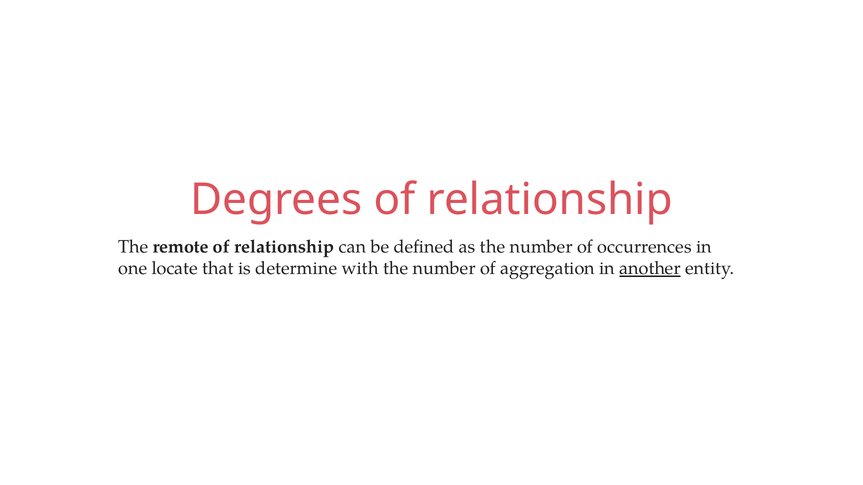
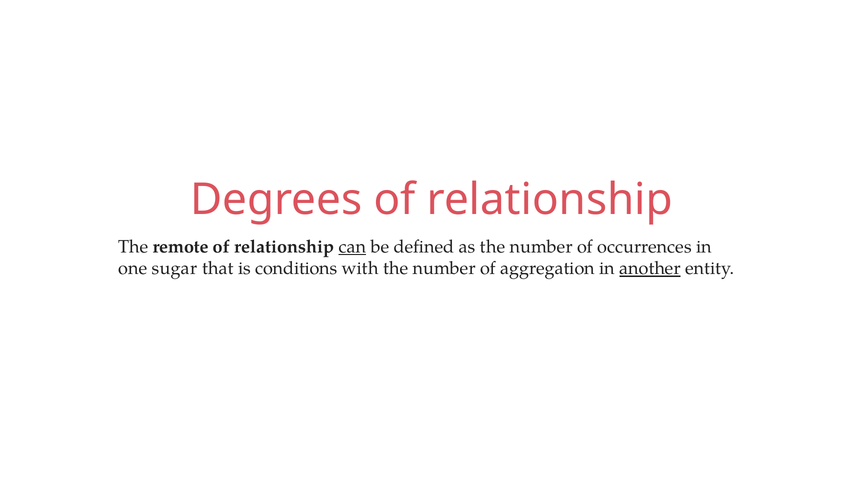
can underline: none -> present
locate: locate -> sugar
determine: determine -> conditions
